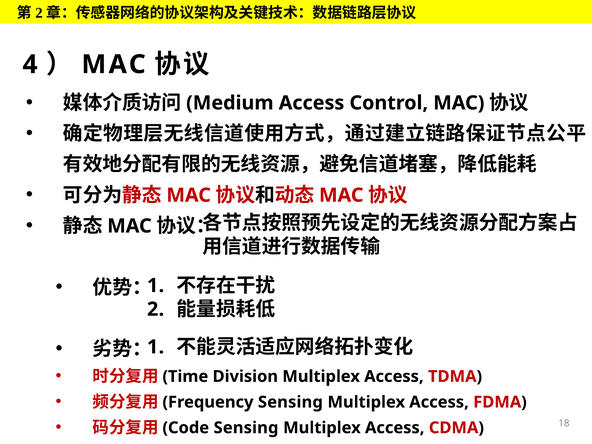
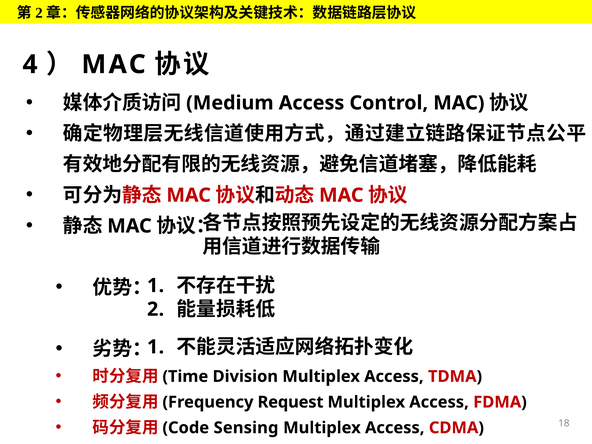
Sensing at (290, 402): Sensing -> Request
